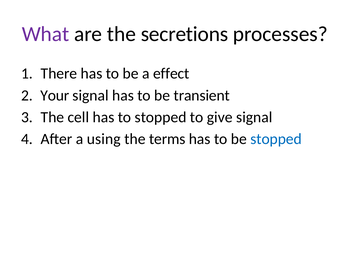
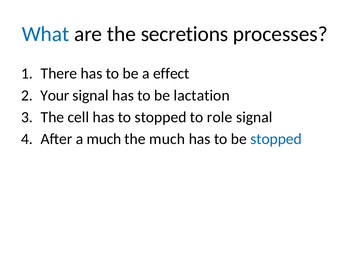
What colour: purple -> blue
transient: transient -> lactation
give: give -> role
a using: using -> much
the terms: terms -> much
